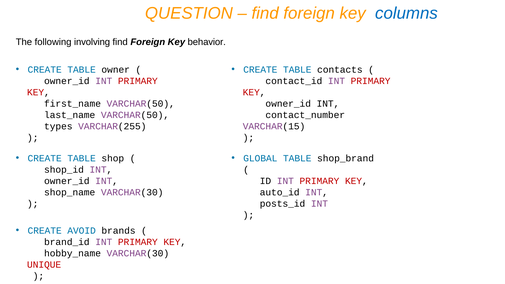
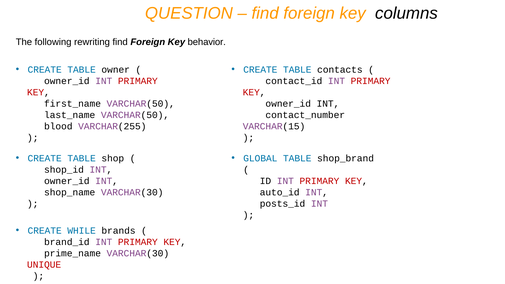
columns colour: blue -> black
involving: involving -> rewriting
types: types -> blood
AVOID: AVOID -> WHILE
hobby_name: hobby_name -> prime_name
